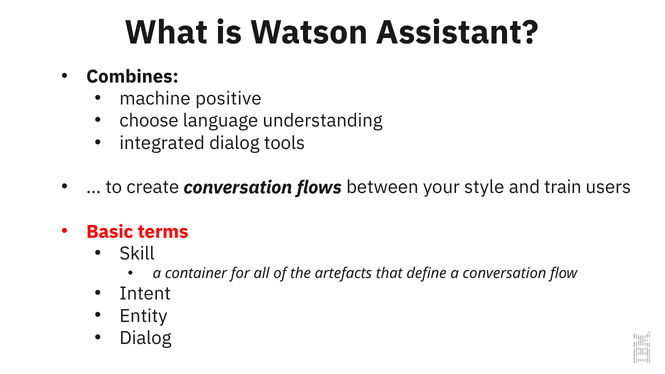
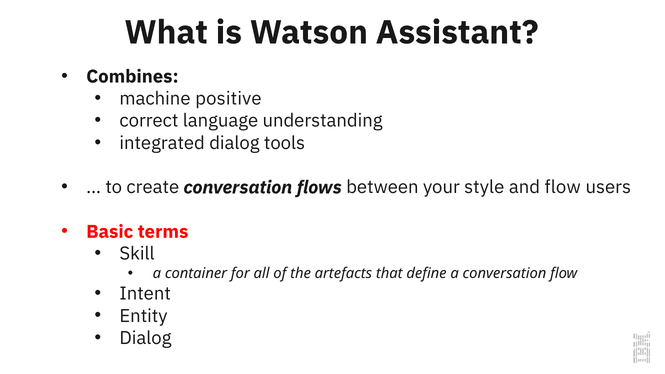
choose: choose -> correct
and train: train -> flow
